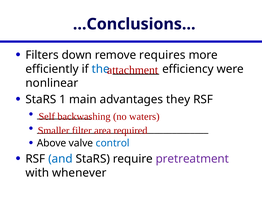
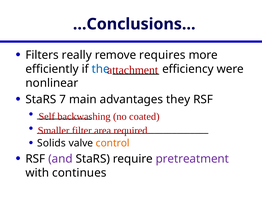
down: down -> really
1: 1 -> 7
waters: waters -> coated
Above: Above -> Solids
control colour: blue -> orange
and colour: blue -> purple
whenever: whenever -> continues
